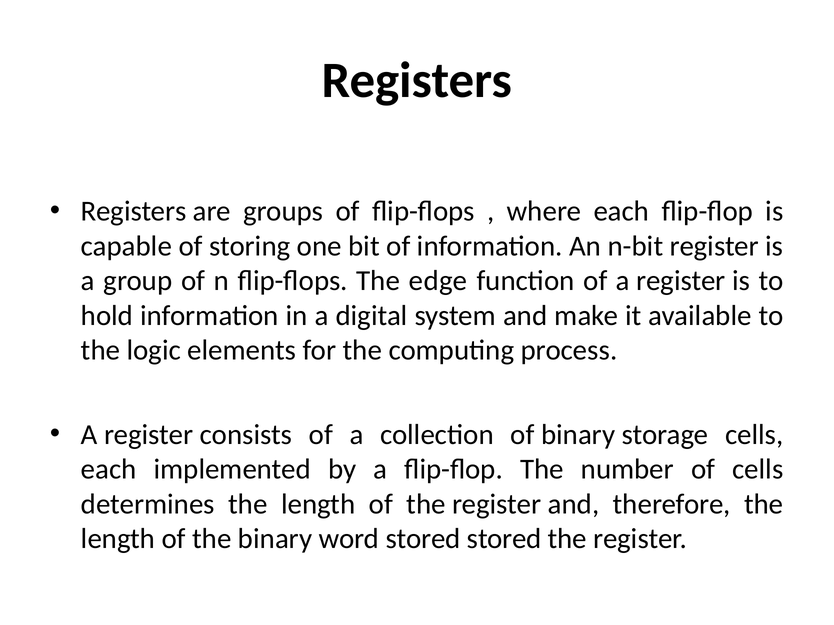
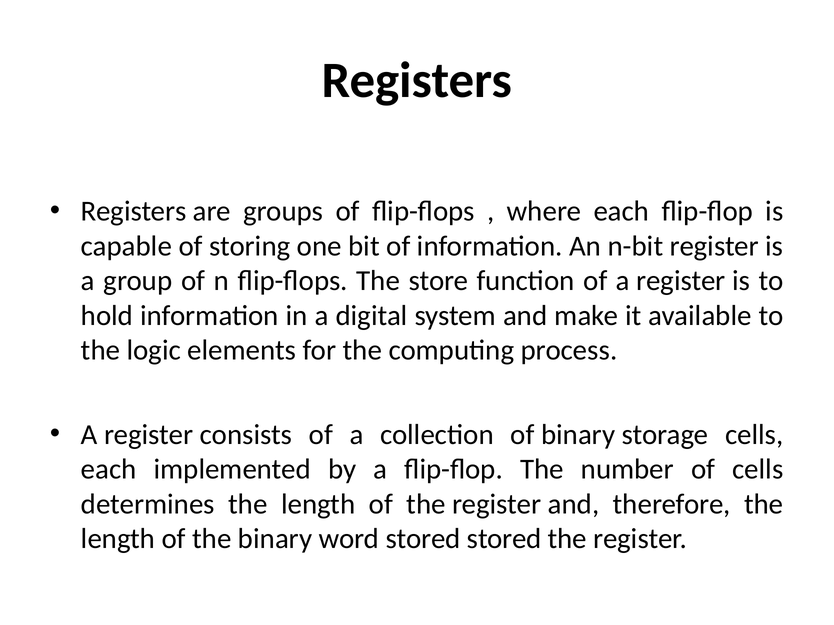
edge: edge -> store
